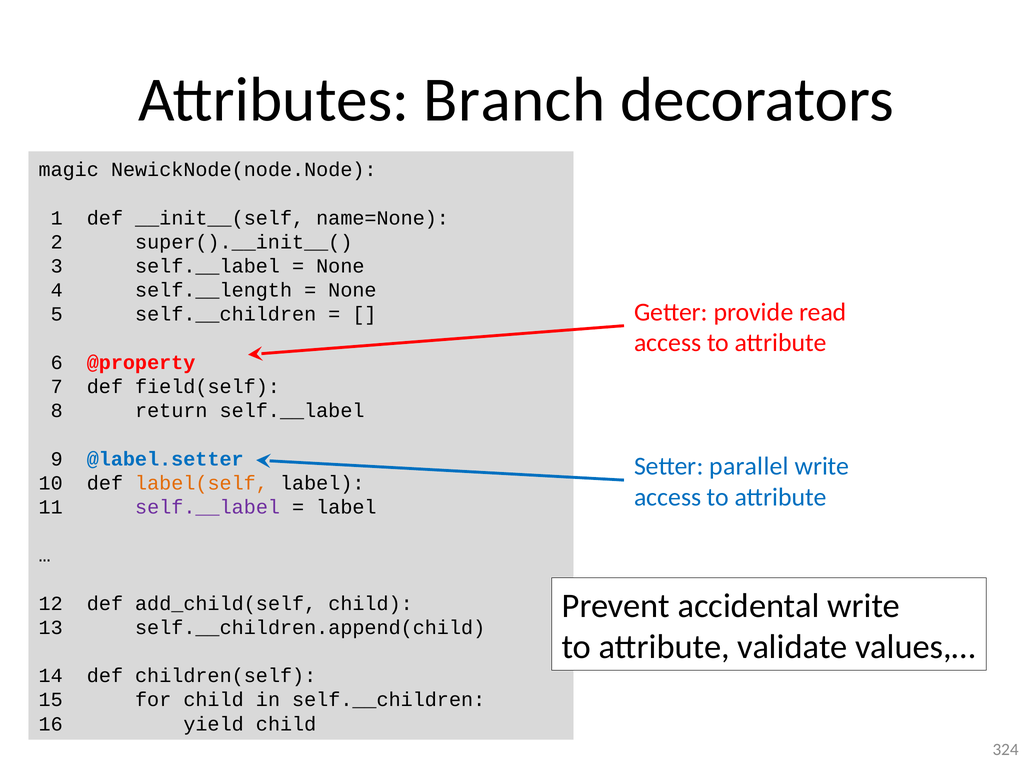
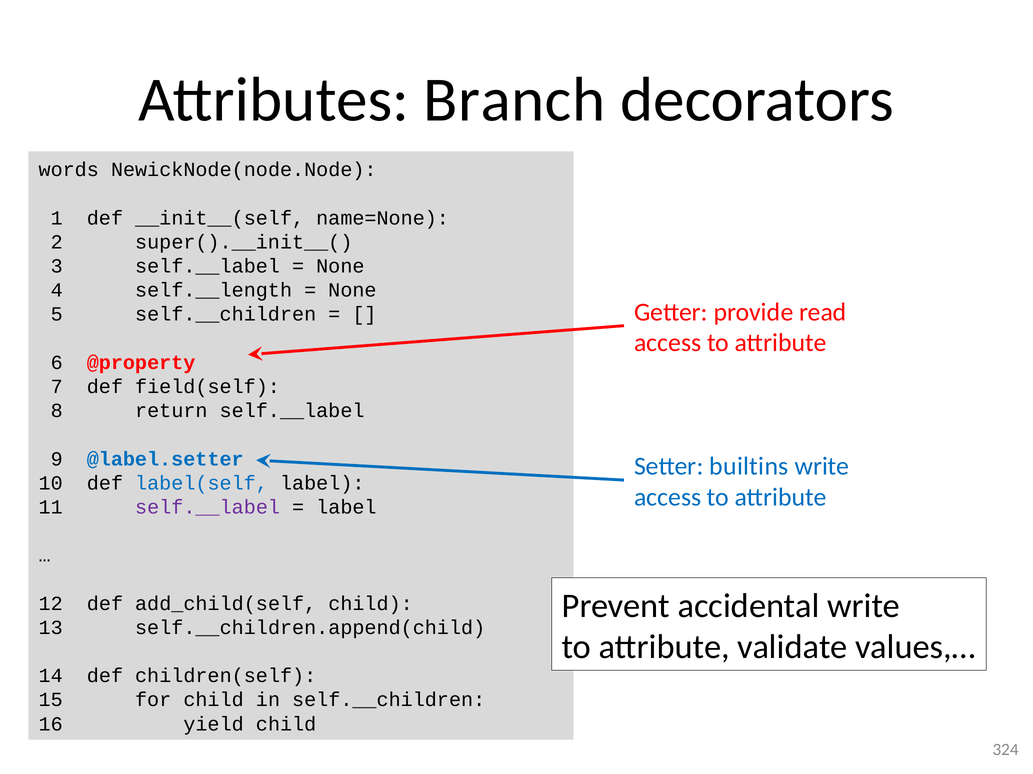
magic: magic -> words
parallel: parallel -> builtins
label(self colour: orange -> blue
